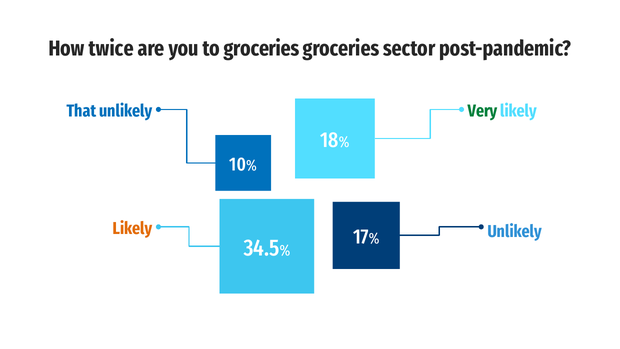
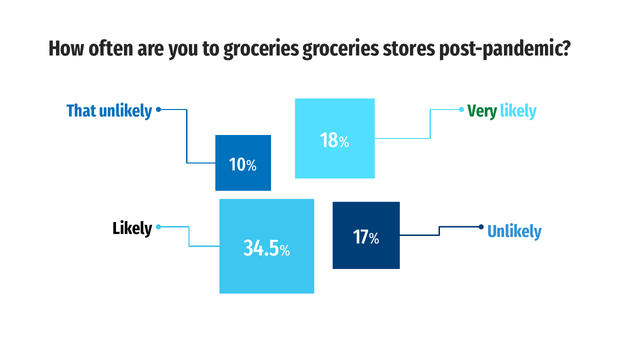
twice: twice -> often
sector: sector -> stores
Likely at (133, 228) colour: orange -> black
